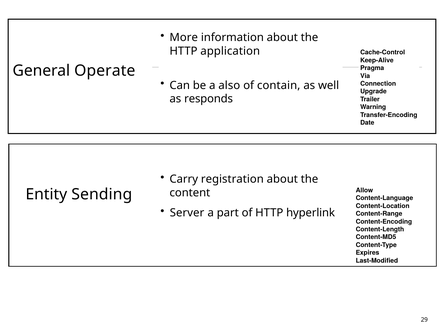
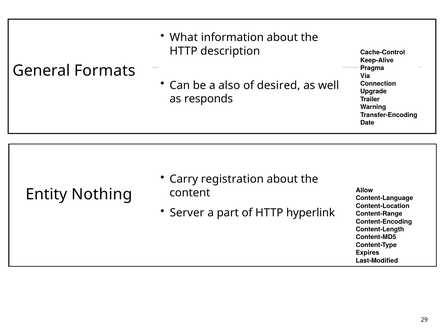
More: More -> What
application: application -> description
Operate: Operate -> Formats
contain: contain -> desired
Sending: Sending -> Nothing
